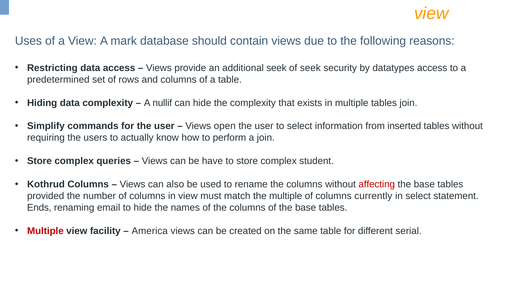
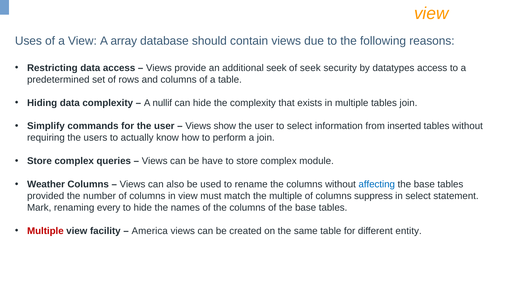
mark: mark -> array
open: open -> show
student: student -> module
Kothrud: Kothrud -> Weather
affecting colour: red -> blue
currently: currently -> suppress
Ends: Ends -> Mark
email: email -> every
serial: serial -> entity
